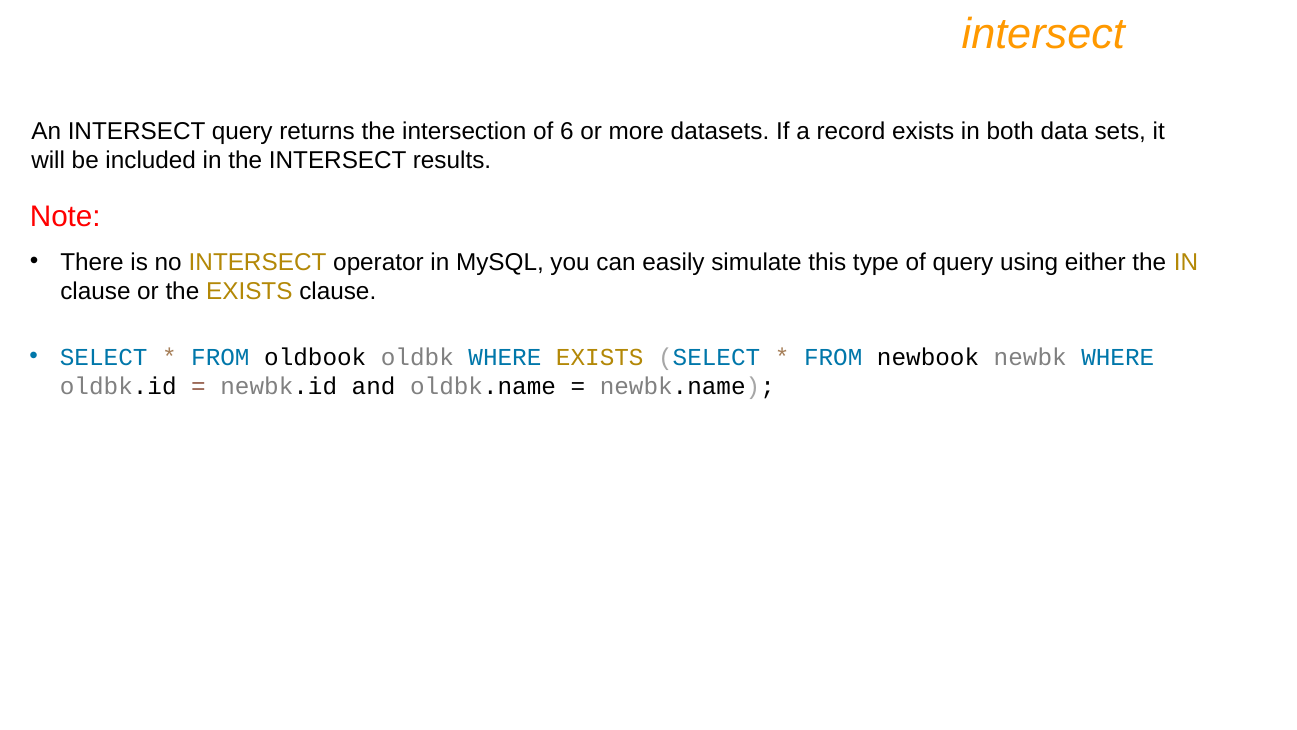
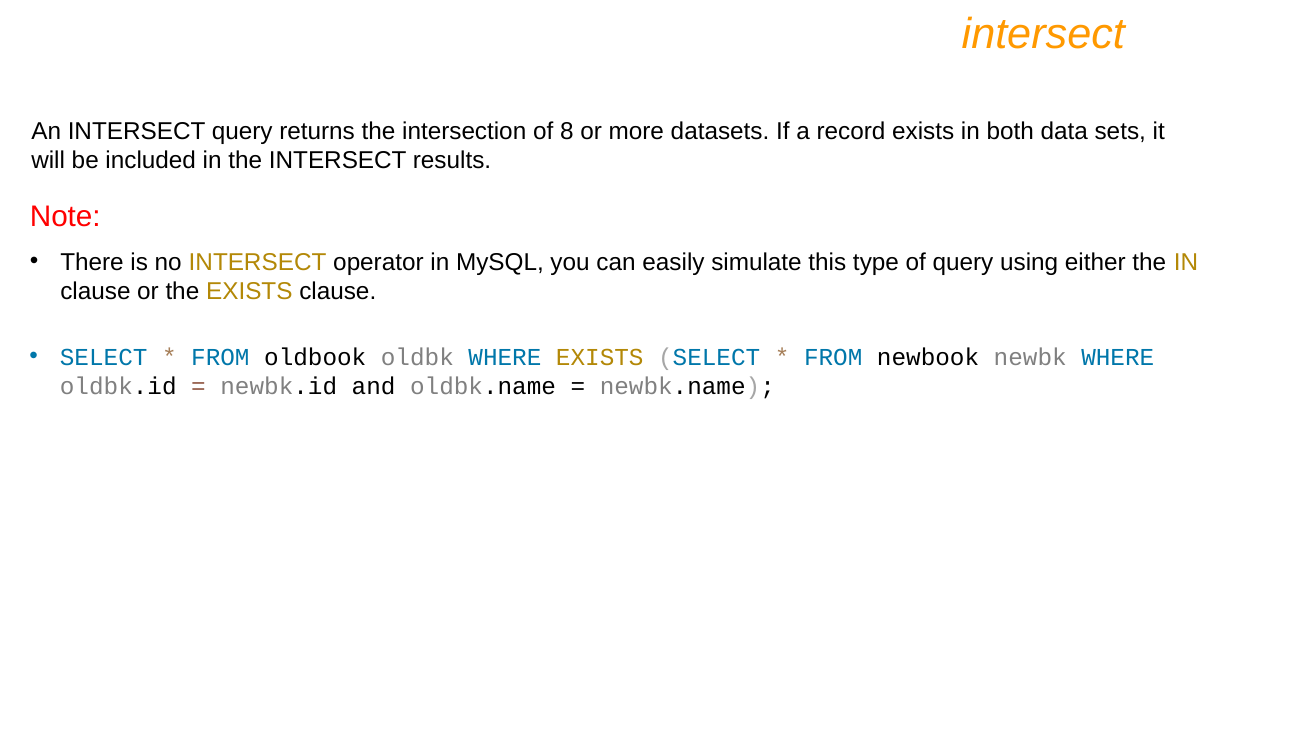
6: 6 -> 8
